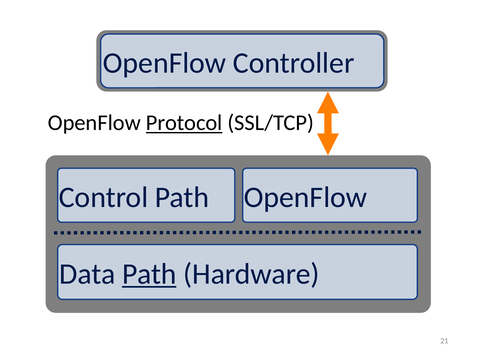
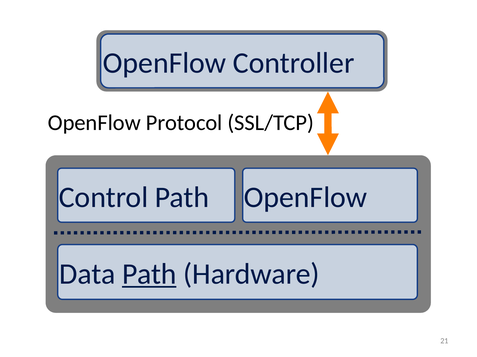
Protocol underline: present -> none
